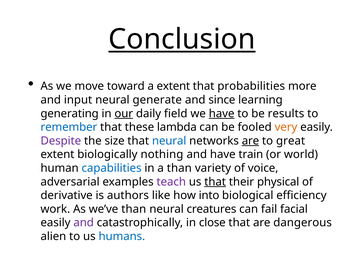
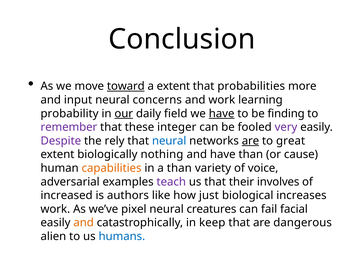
Conclusion underline: present -> none
toward underline: none -> present
generate: generate -> concerns
and since: since -> work
generating: generating -> probability
results: results -> finding
remember colour: blue -> purple
lambda: lambda -> integer
very colour: orange -> purple
size: size -> rely
have train: train -> than
world: world -> cause
capabilities colour: blue -> orange
that at (215, 182) underline: present -> none
physical: physical -> involves
derivative: derivative -> increased
into: into -> just
efficiency: efficiency -> increases
we’ve than: than -> pixel
and at (84, 223) colour: purple -> orange
close: close -> keep
